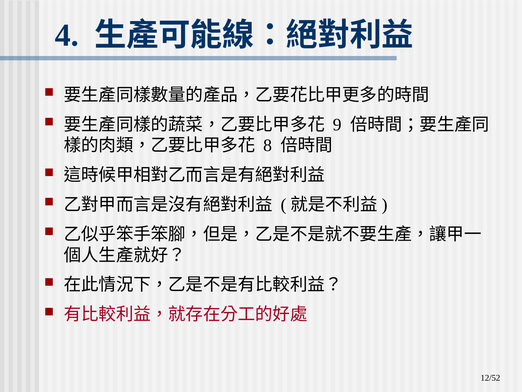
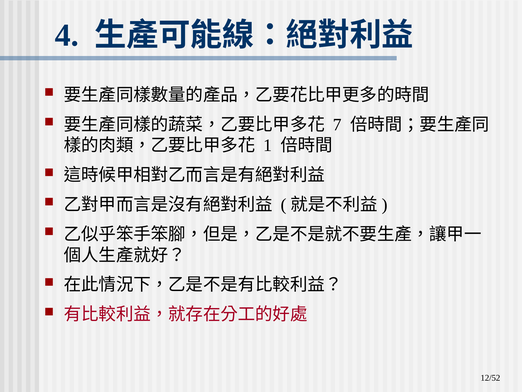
9: 9 -> 7
8: 8 -> 1
